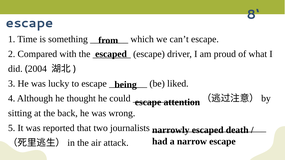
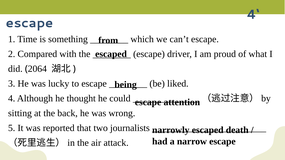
8‘: 8‘ -> 4‘
2004: 2004 -> 2064
